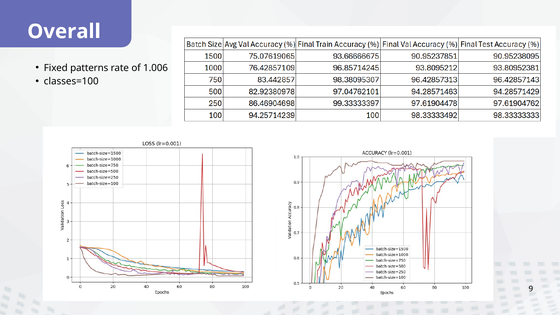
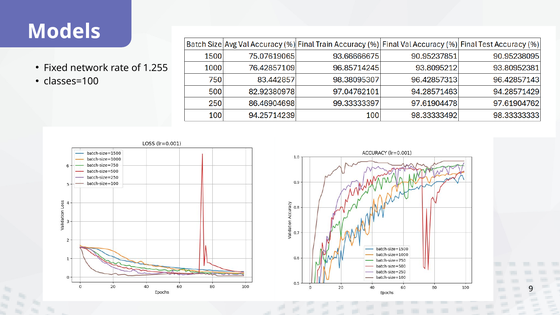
Overall: Overall -> Models
patterns: patterns -> network
1.006: 1.006 -> 1.255
